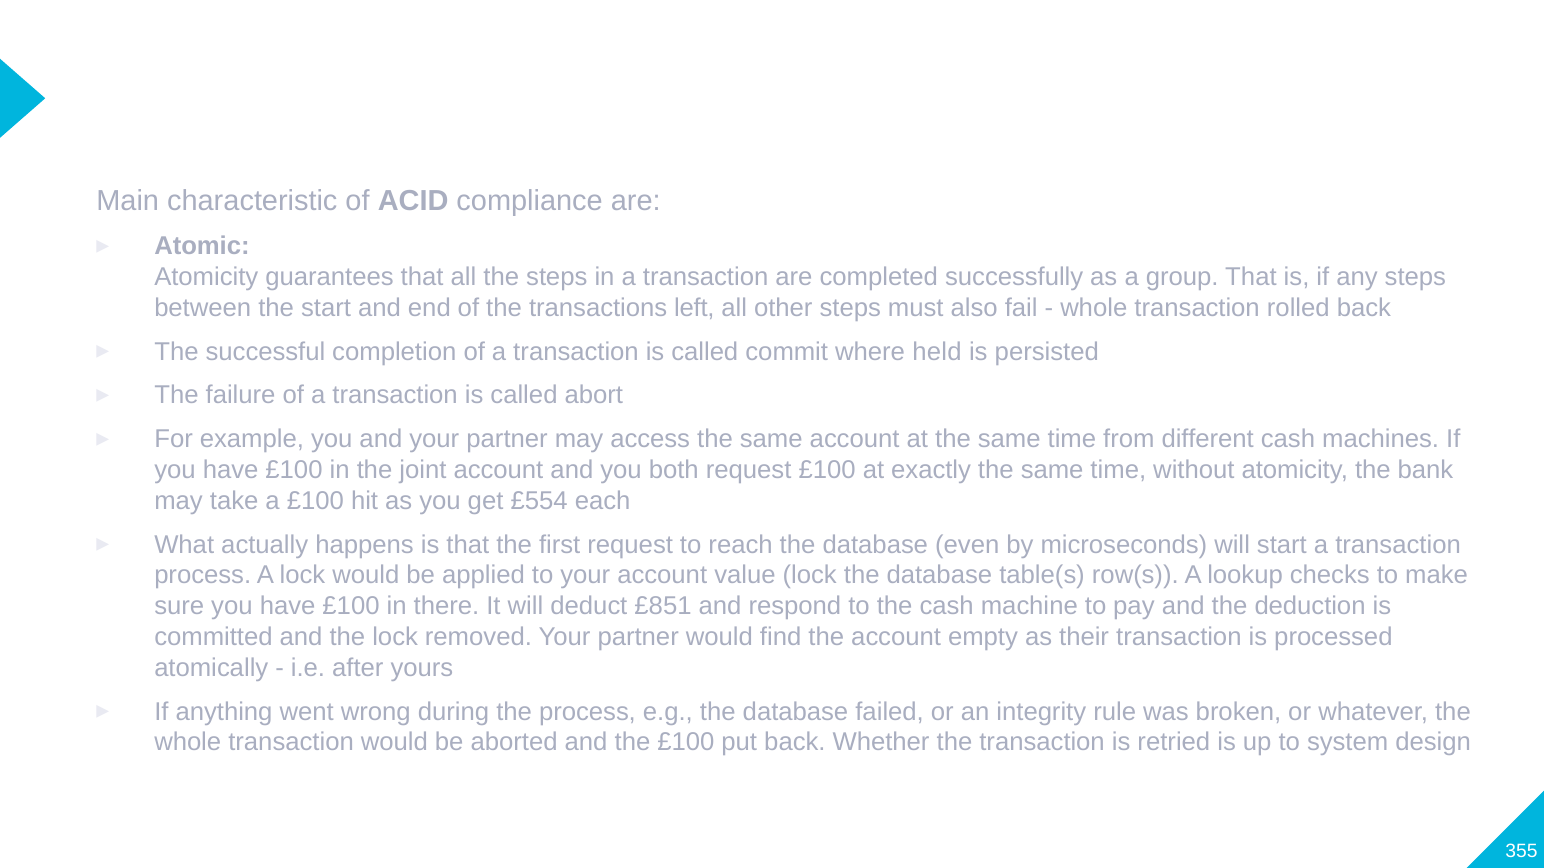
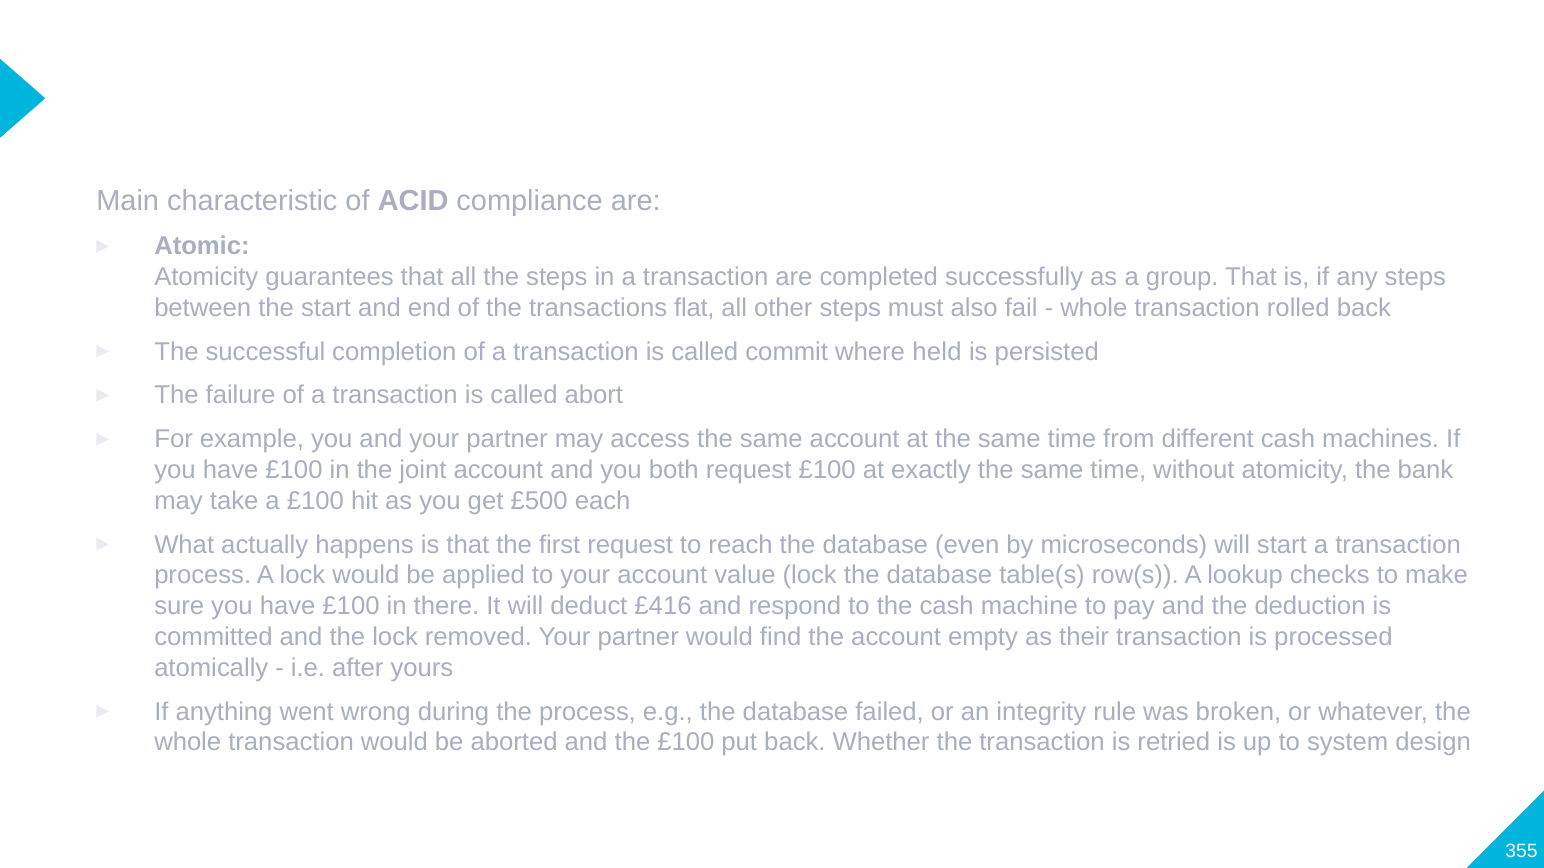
left: left -> flat
£554: £554 -> £500
£851: £851 -> £416
